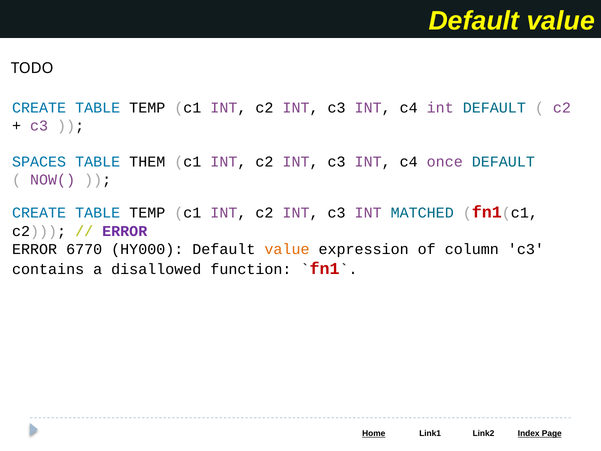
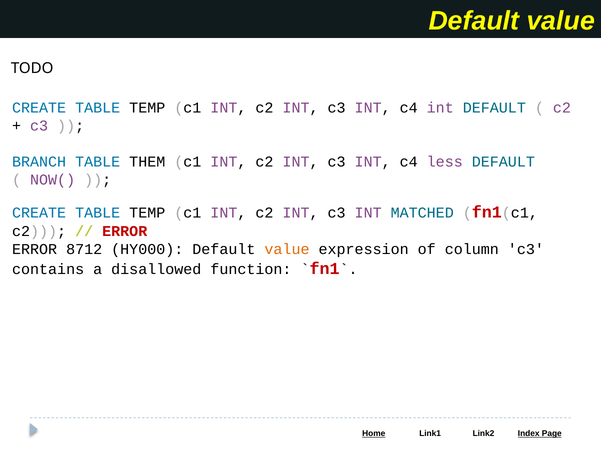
SPACES: SPACES -> BRANCH
once: once -> less
ERROR at (125, 231) colour: purple -> red
6770: 6770 -> 8712
